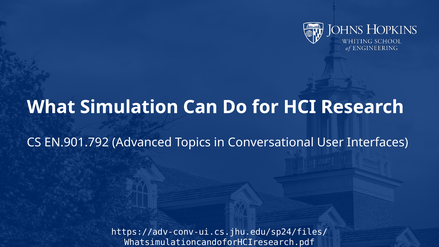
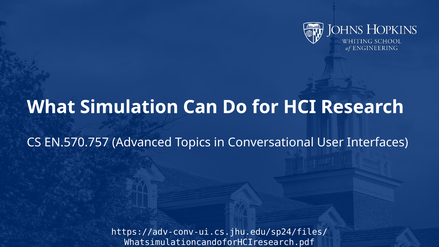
EN.901.792: EN.901.792 -> EN.570.757
